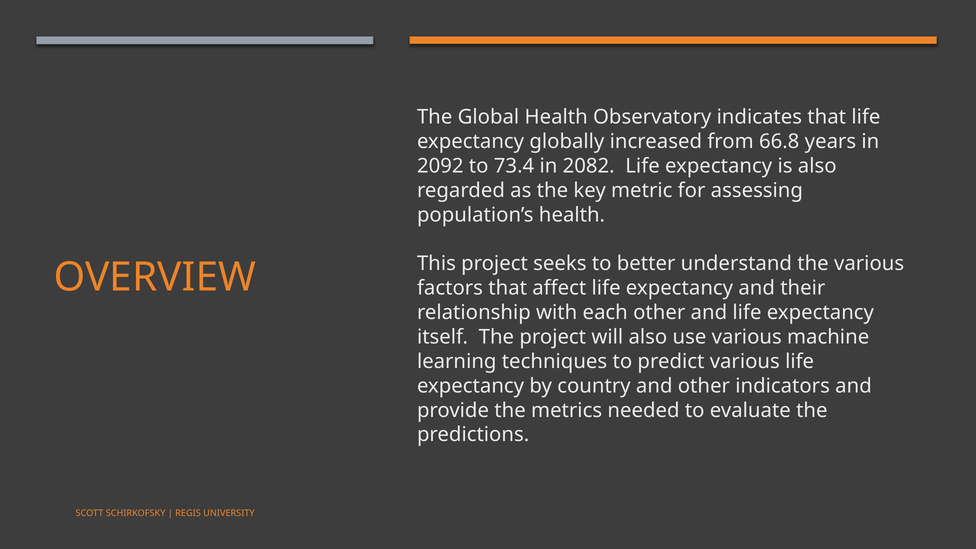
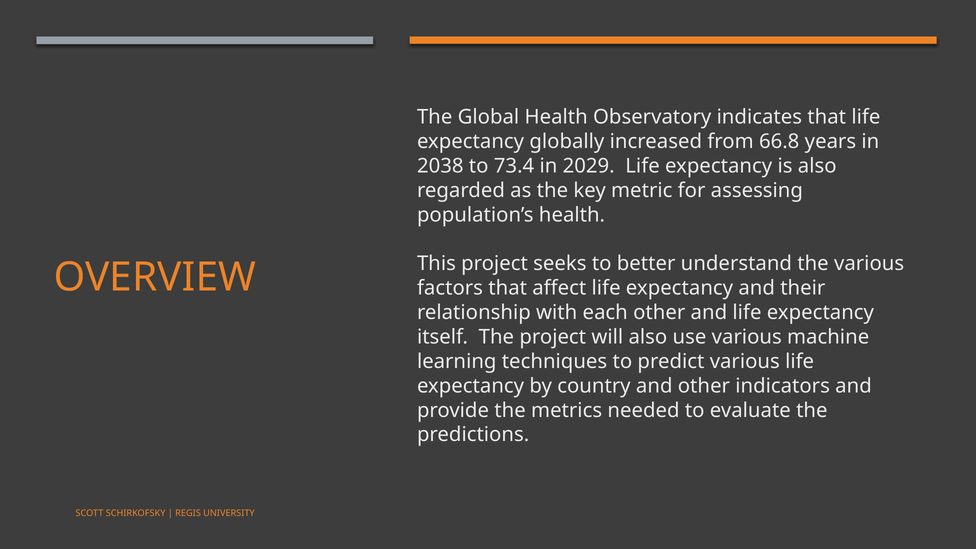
2092: 2092 -> 2038
2082: 2082 -> 2029
